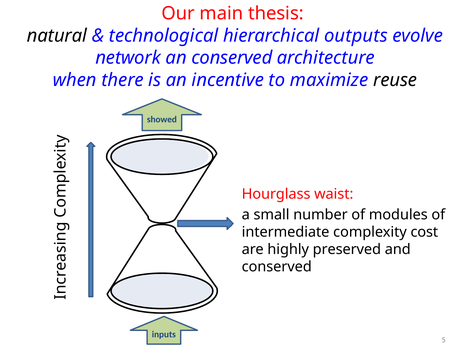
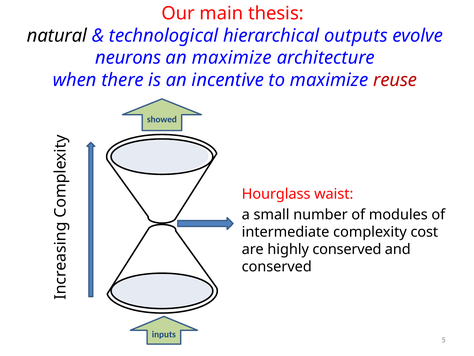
network: network -> neurons
an conserved: conserved -> maximize
reuse colour: black -> red
highly preserved: preserved -> conserved
